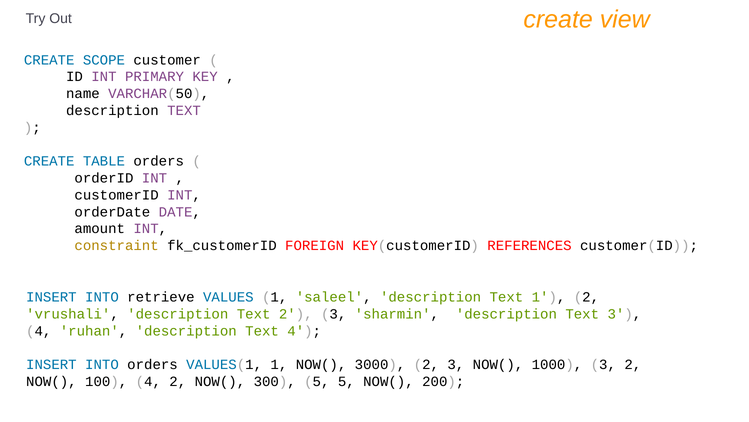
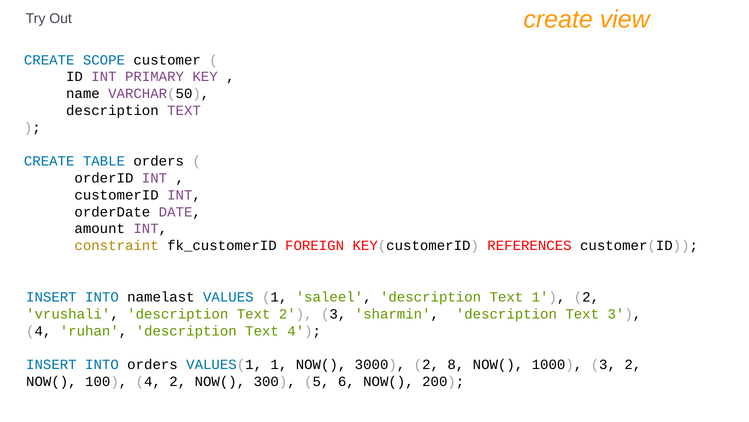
retrieve: retrieve -> namelast
3000 2 3: 3 -> 8
5 5: 5 -> 6
